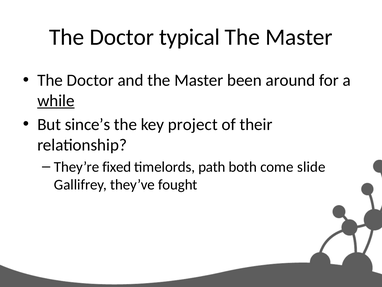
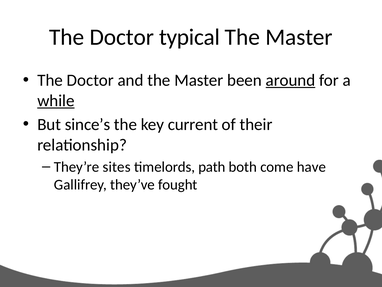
around underline: none -> present
project: project -> current
fixed: fixed -> sites
slide: slide -> have
